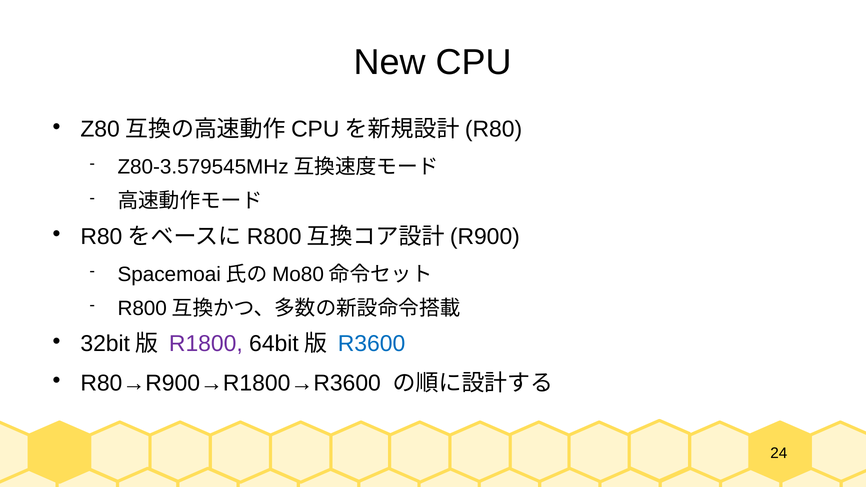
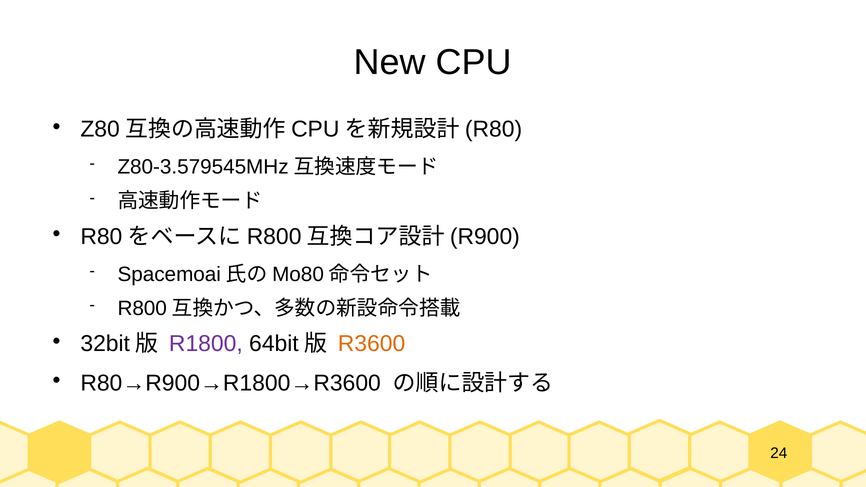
R3600 colour: blue -> orange
